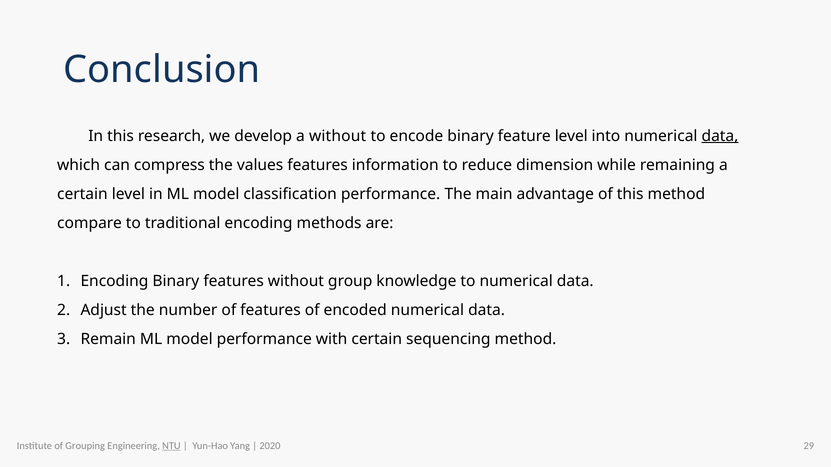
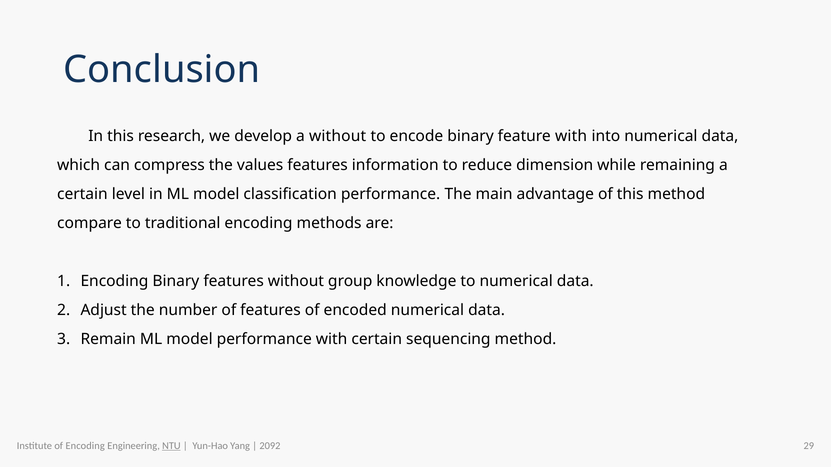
feature level: level -> with
data at (720, 136) underline: present -> none
of Grouping: Grouping -> Encoding
2020: 2020 -> 2092
